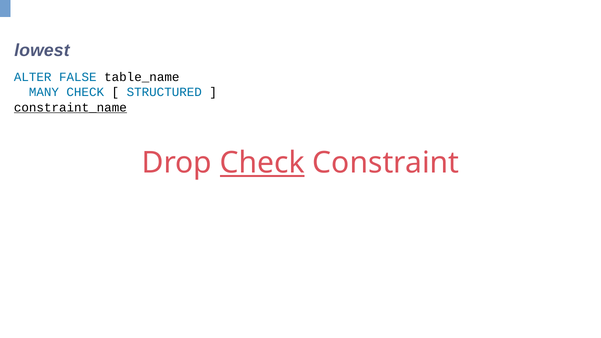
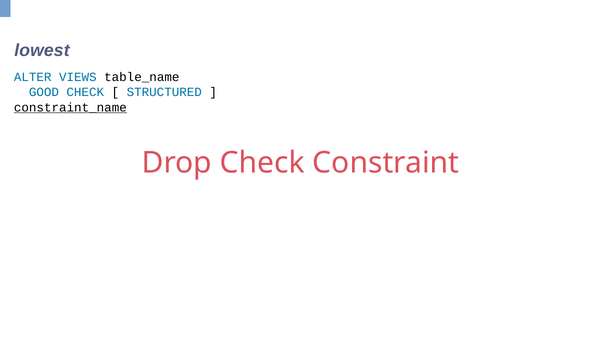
FALSE: FALSE -> VIEWS
MANY: MANY -> GOOD
Check at (262, 163) underline: present -> none
